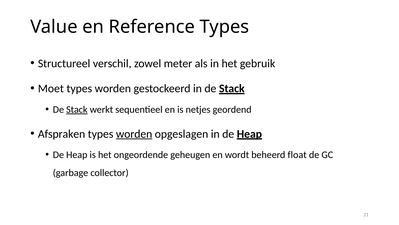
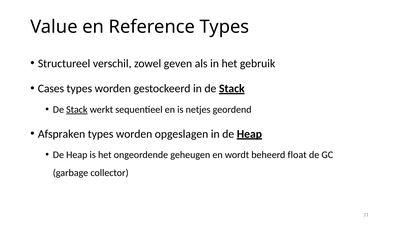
meter: meter -> geven
Moet: Moet -> Cases
worden at (134, 134) underline: present -> none
